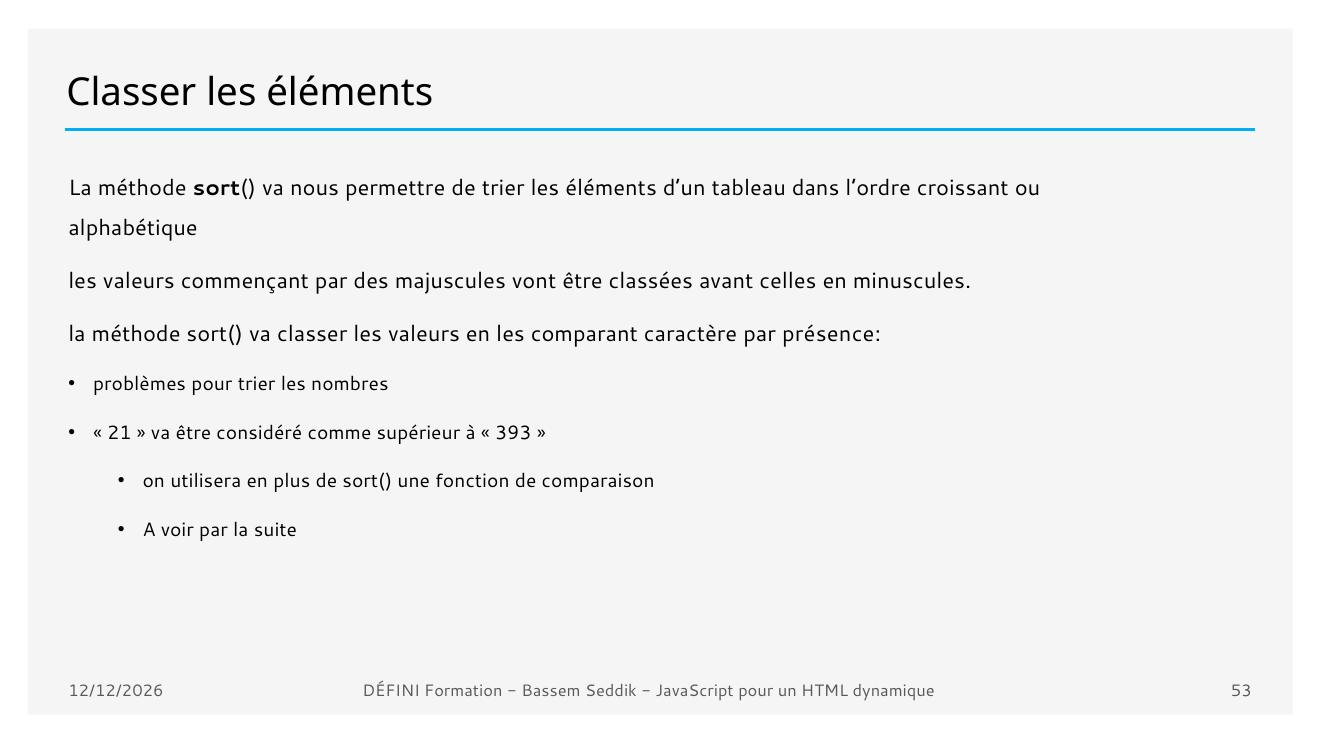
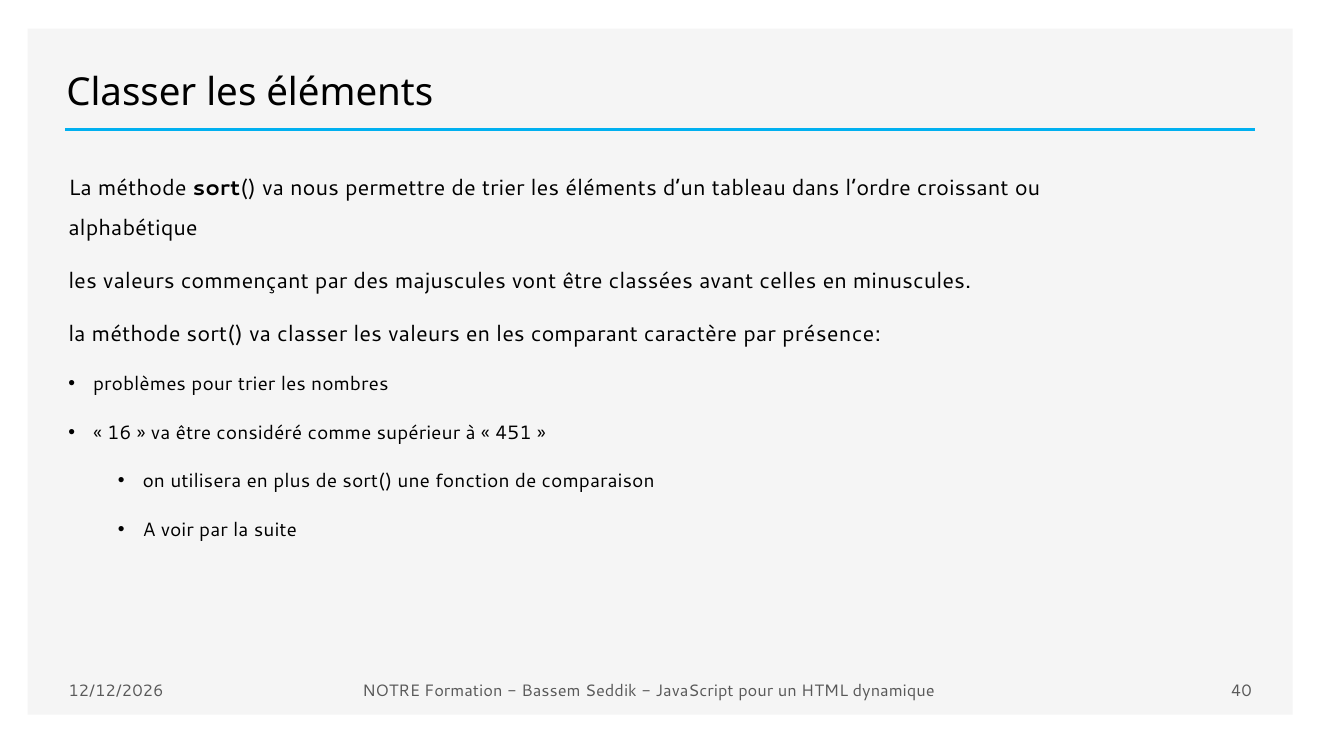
21: 21 -> 16
393: 393 -> 451
DÉFINI: DÉFINI -> NOTRE
53: 53 -> 40
